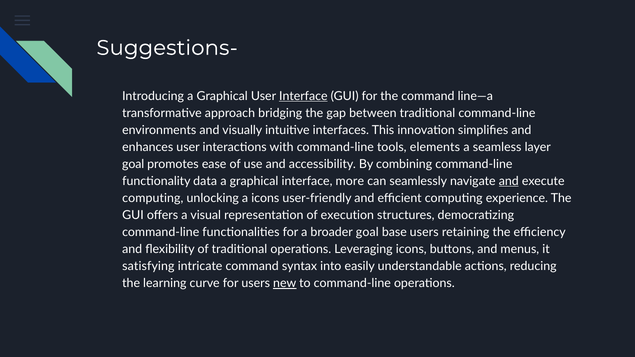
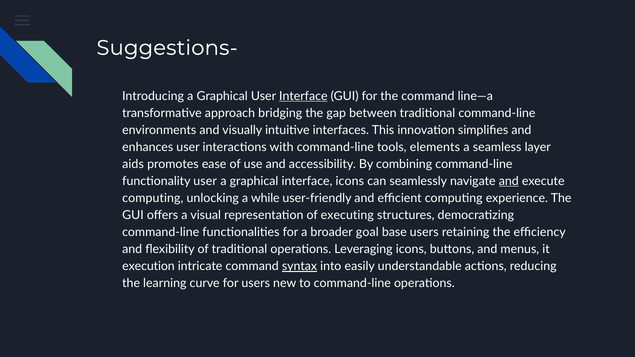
goal at (133, 164): goal -> aids
functionality data: data -> user
interface more: more -> icons
a icons: icons -> while
execution: execution -> executing
satisfying: satisfying -> execution
syntax underline: none -> present
new underline: present -> none
